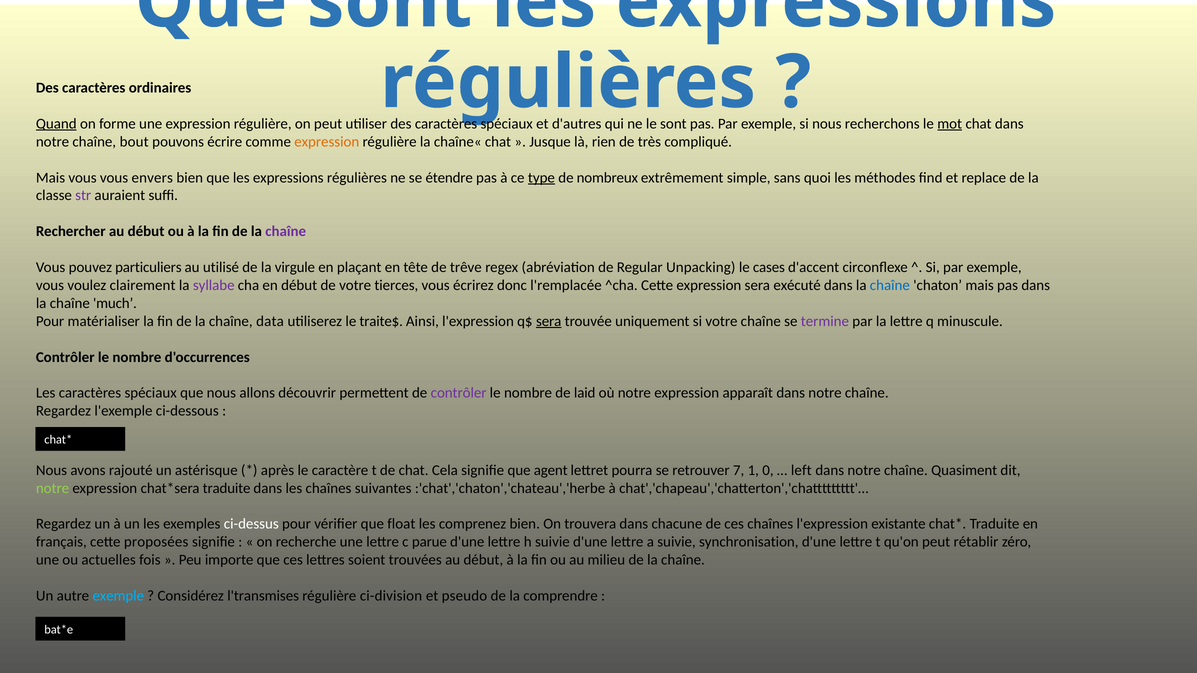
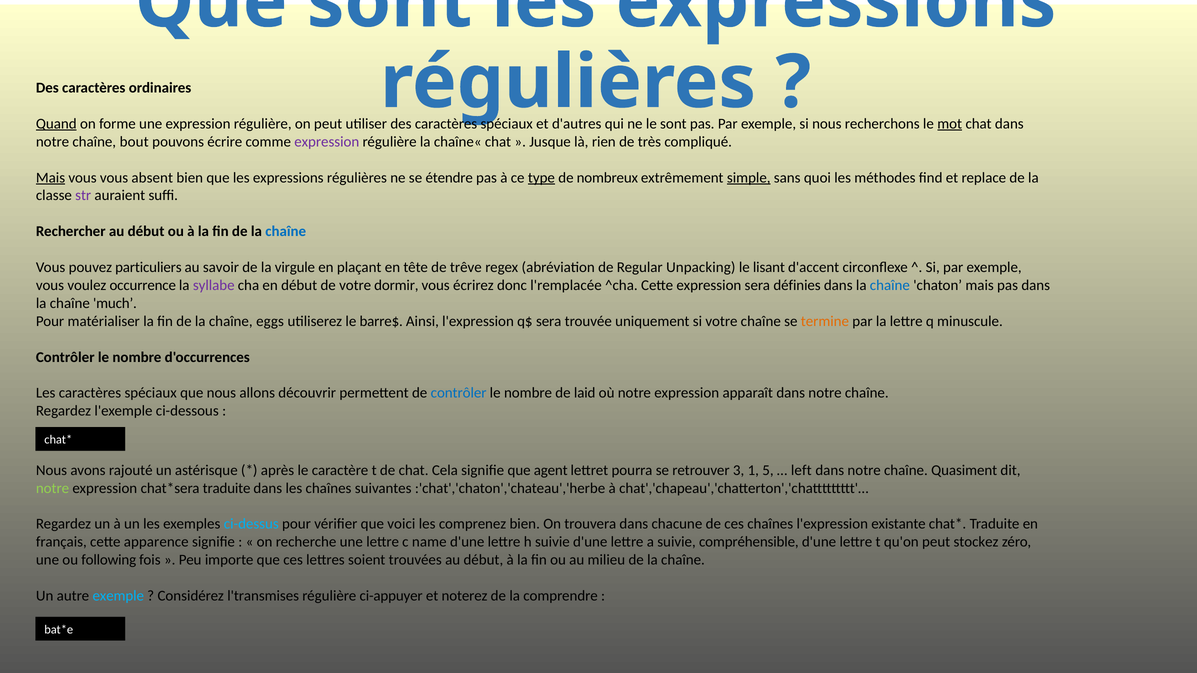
expression at (327, 142) colour: orange -> purple
Mais at (51, 178) underline: none -> present
envers: envers -> absent
simple underline: none -> present
chaîne at (286, 232) colour: purple -> blue
utilisé: utilisé -> savoir
cases: cases -> lisant
clairement: clairement -> occurrence
tierces: tierces -> dormir
exécuté: exécuté -> définies
data: data -> eggs
traite$: traite$ -> barre$
sera at (549, 321) underline: present -> none
termine colour: purple -> orange
contrôler at (459, 393) colour: purple -> blue
7: 7 -> 3
0: 0 -> 5
ci-dessus colour: white -> light blue
float: float -> voici
proposées: proposées -> apparence
parue: parue -> name
synchronisation: synchronisation -> compréhensible
rétablir: rétablir -> stockez
actuelles: actuelles -> following
ci-division: ci-division -> ci-appuyer
pseudo: pseudo -> noterez
